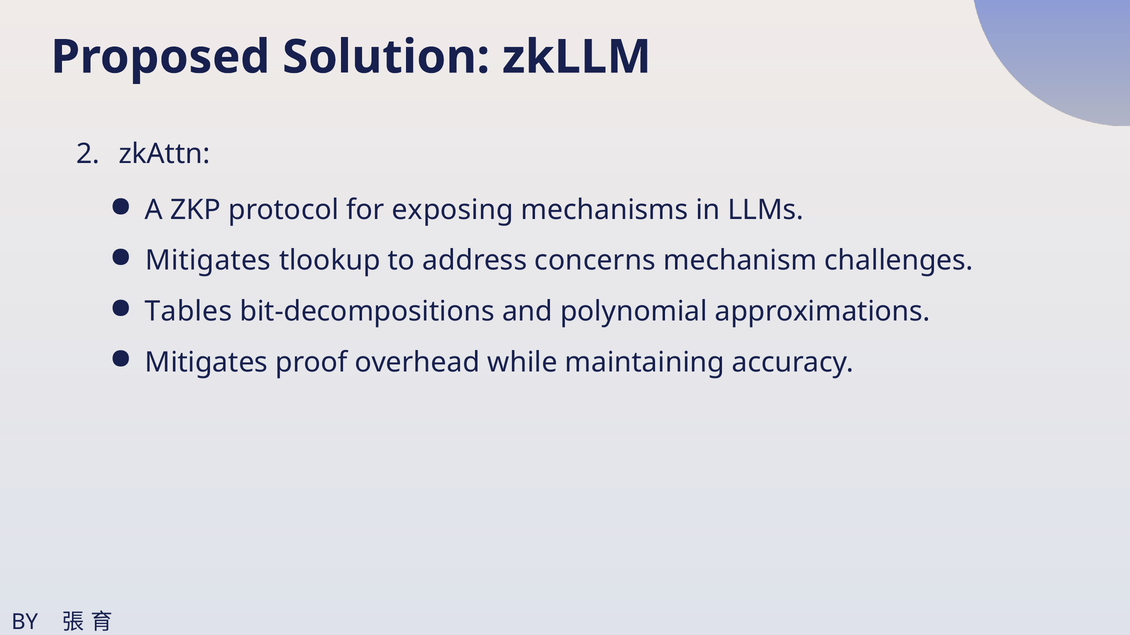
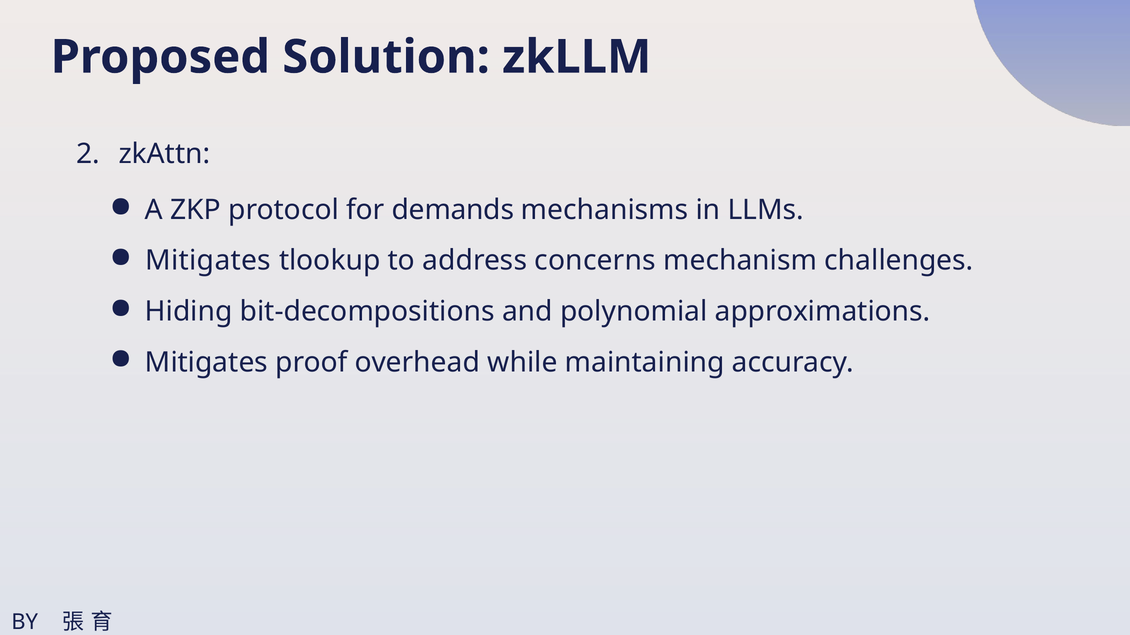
exposing: exposing -> demands
Tables: Tables -> Hiding
